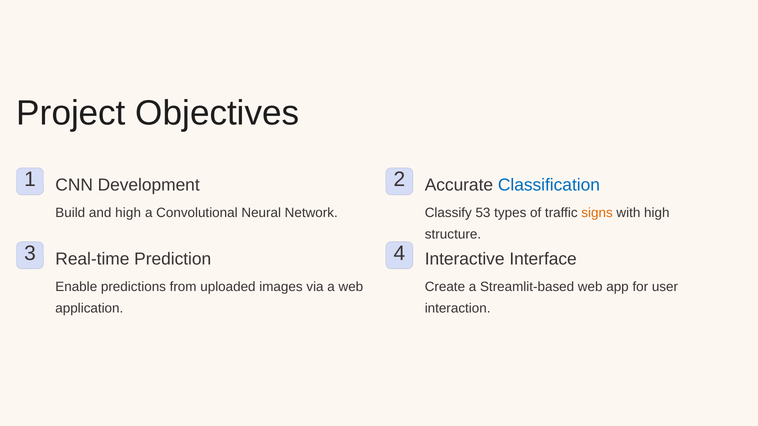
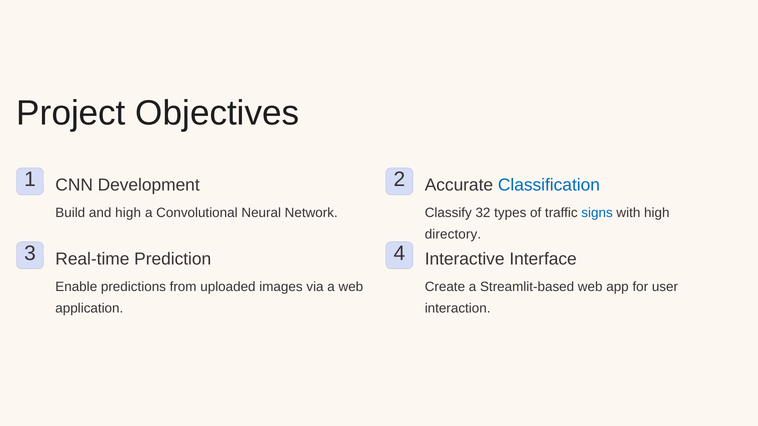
53: 53 -> 32
signs colour: orange -> blue
structure: structure -> directory
